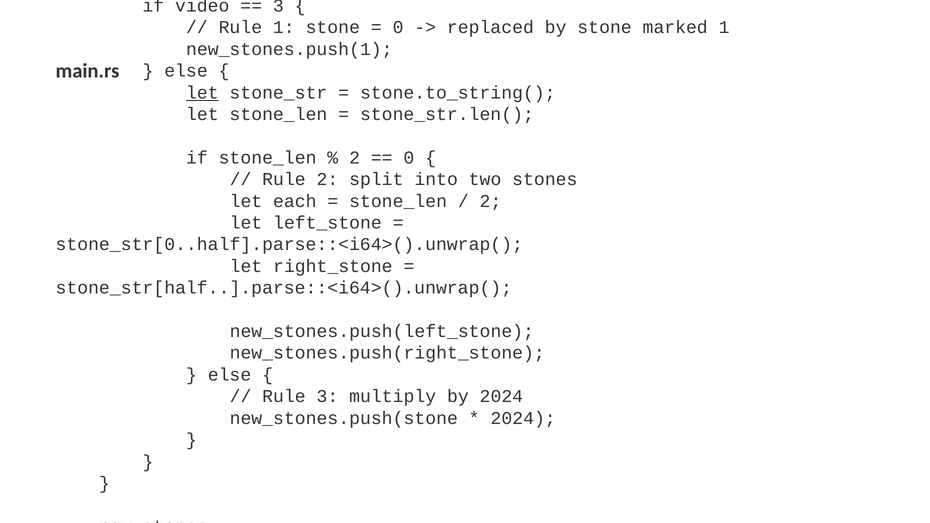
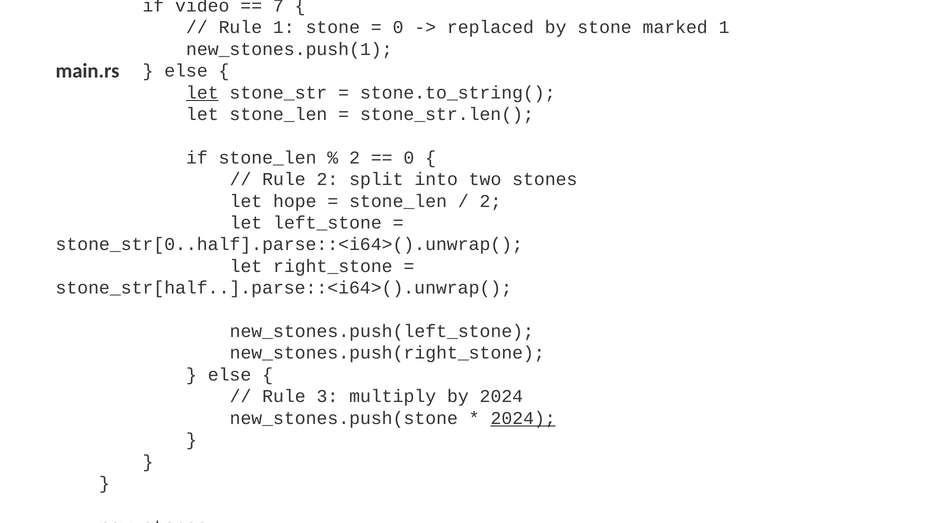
3 at (278, 6): 3 -> 7
let each: each -> hope
2024 at (523, 418) underline: none -> present
